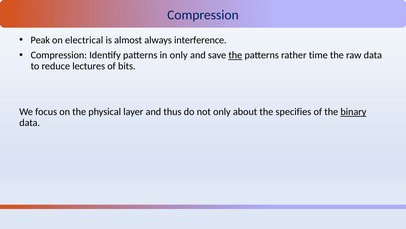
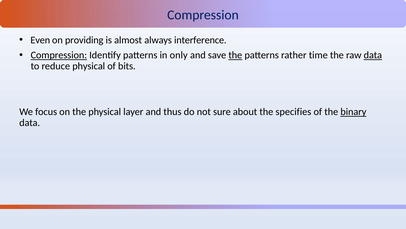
Peak: Peak -> Even
electrical: electrical -> providing
Compression at (59, 55) underline: none -> present
data at (373, 55) underline: none -> present
reduce lectures: lectures -> physical
not only: only -> sure
